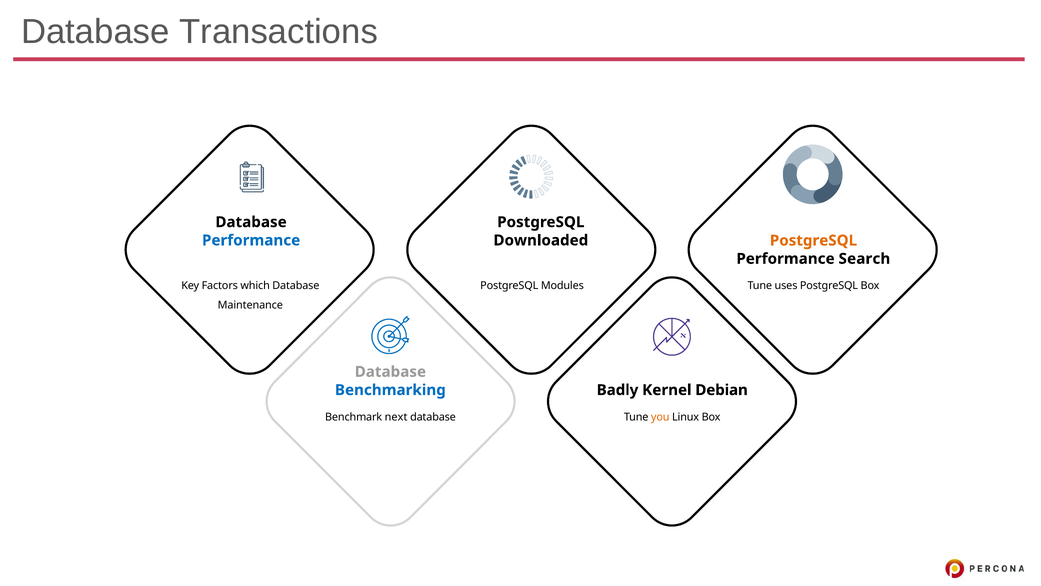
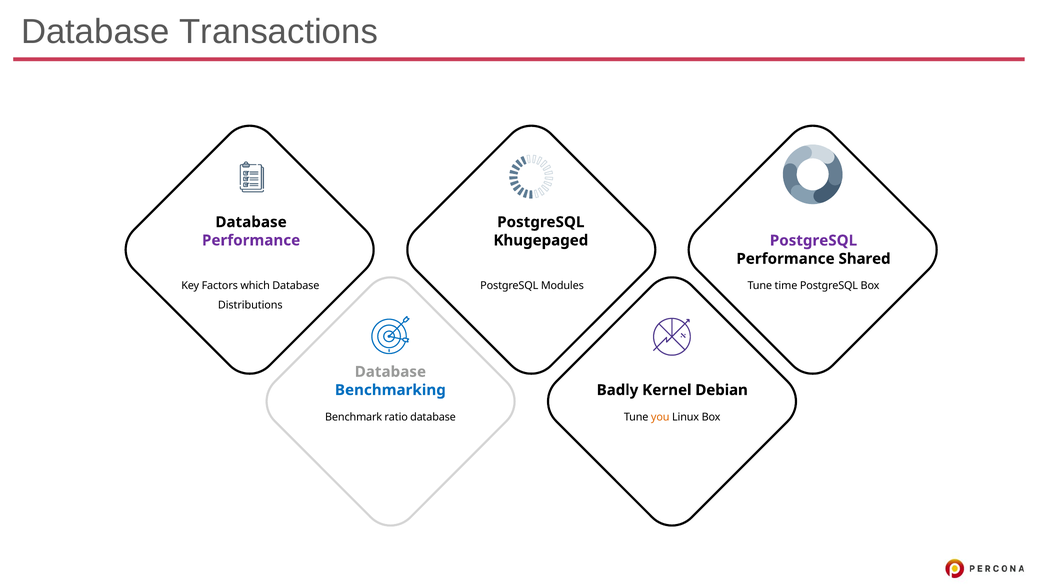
Performance at (251, 240) colour: blue -> purple
Downloaded: Downloaded -> Khugepaged
PostgreSQL at (813, 240) colour: orange -> purple
Search: Search -> Shared
uses: uses -> time
Maintenance: Maintenance -> Distributions
next: next -> ratio
